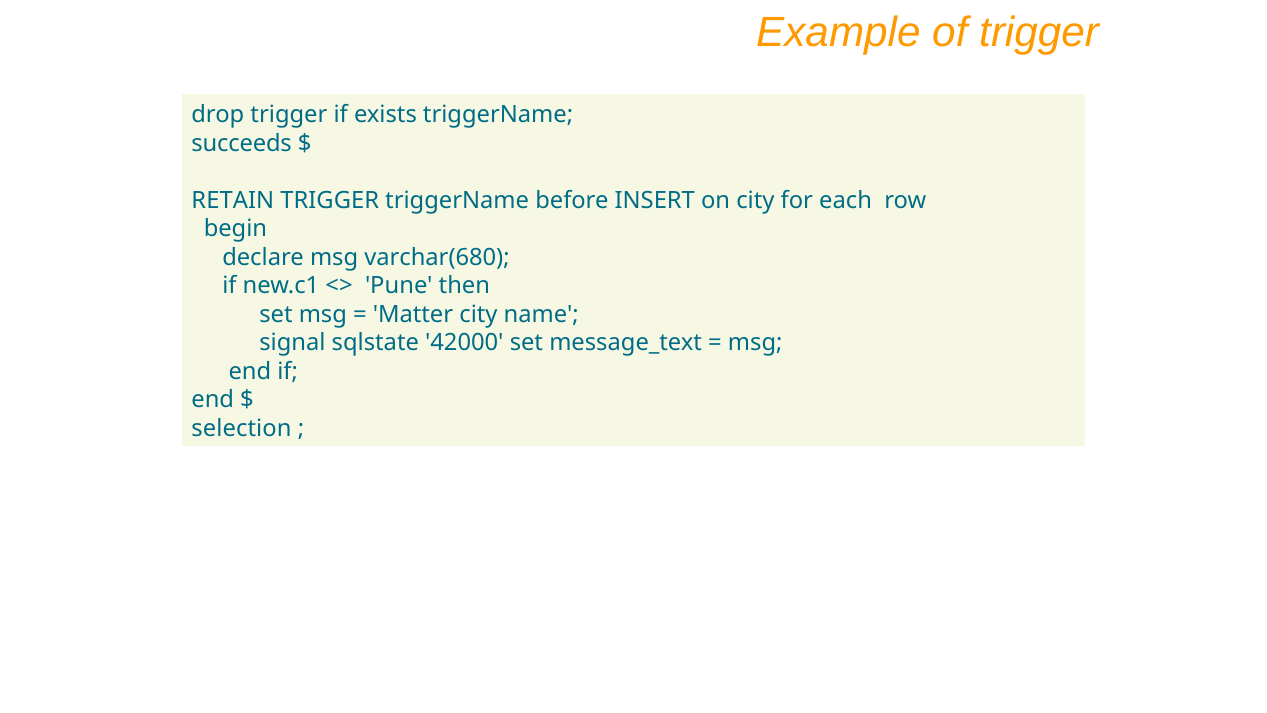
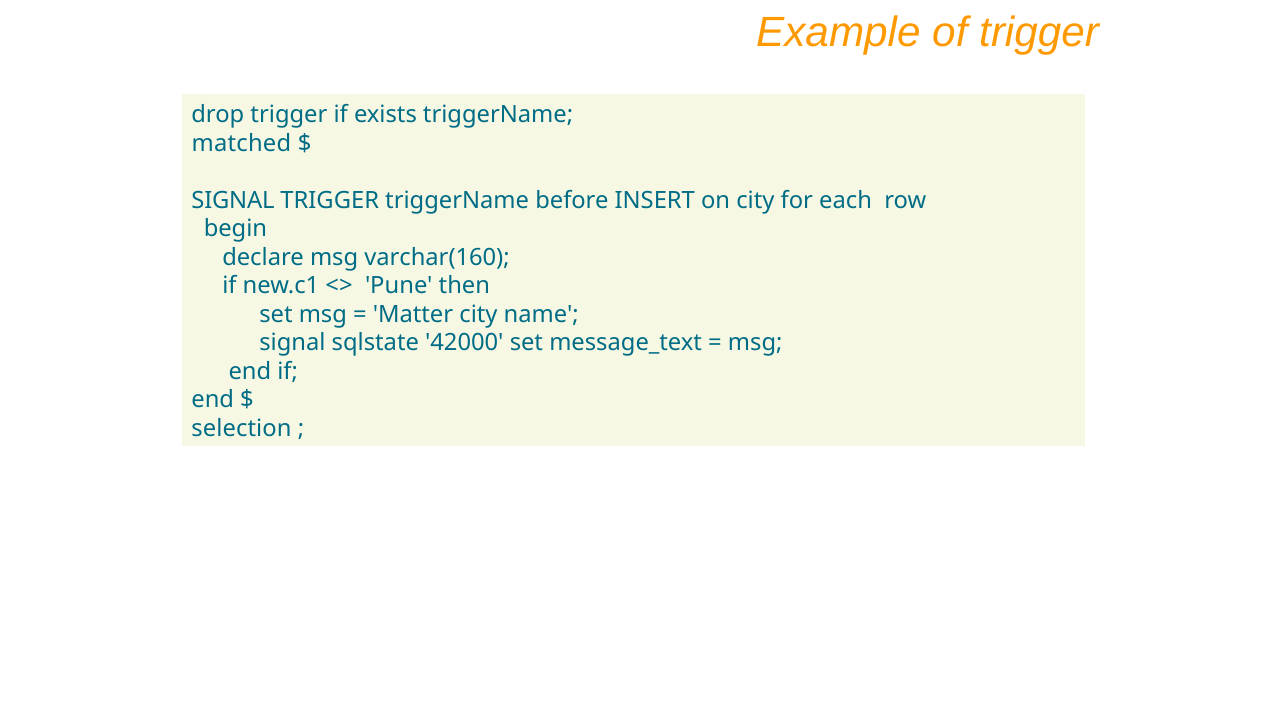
succeeds: succeeds -> matched
RETAIN at (233, 200): RETAIN -> SIGNAL
varchar(680: varchar(680 -> varchar(160
